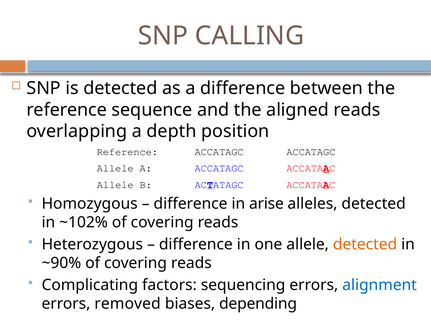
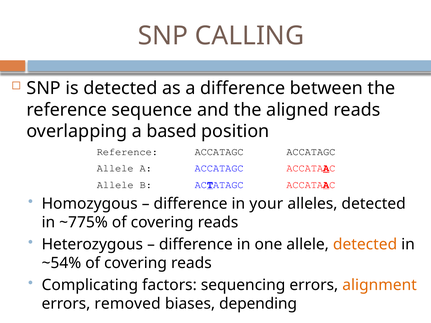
depth: depth -> based
arise: arise -> your
~102%: ~102% -> ~775%
~90%: ~90% -> ~54%
alignment colour: blue -> orange
